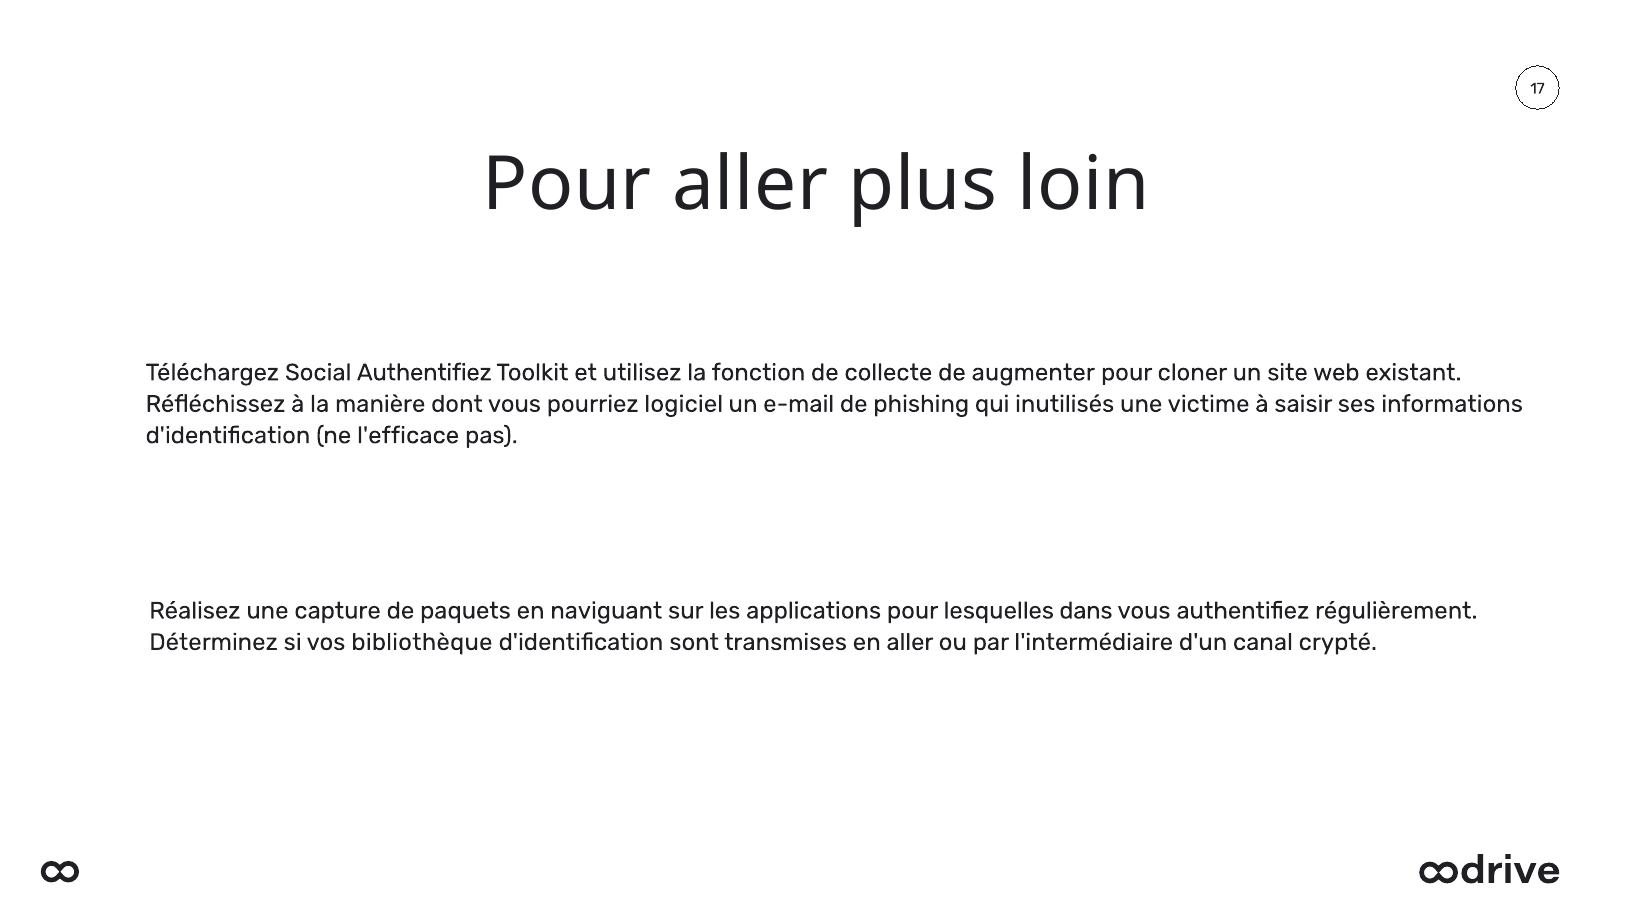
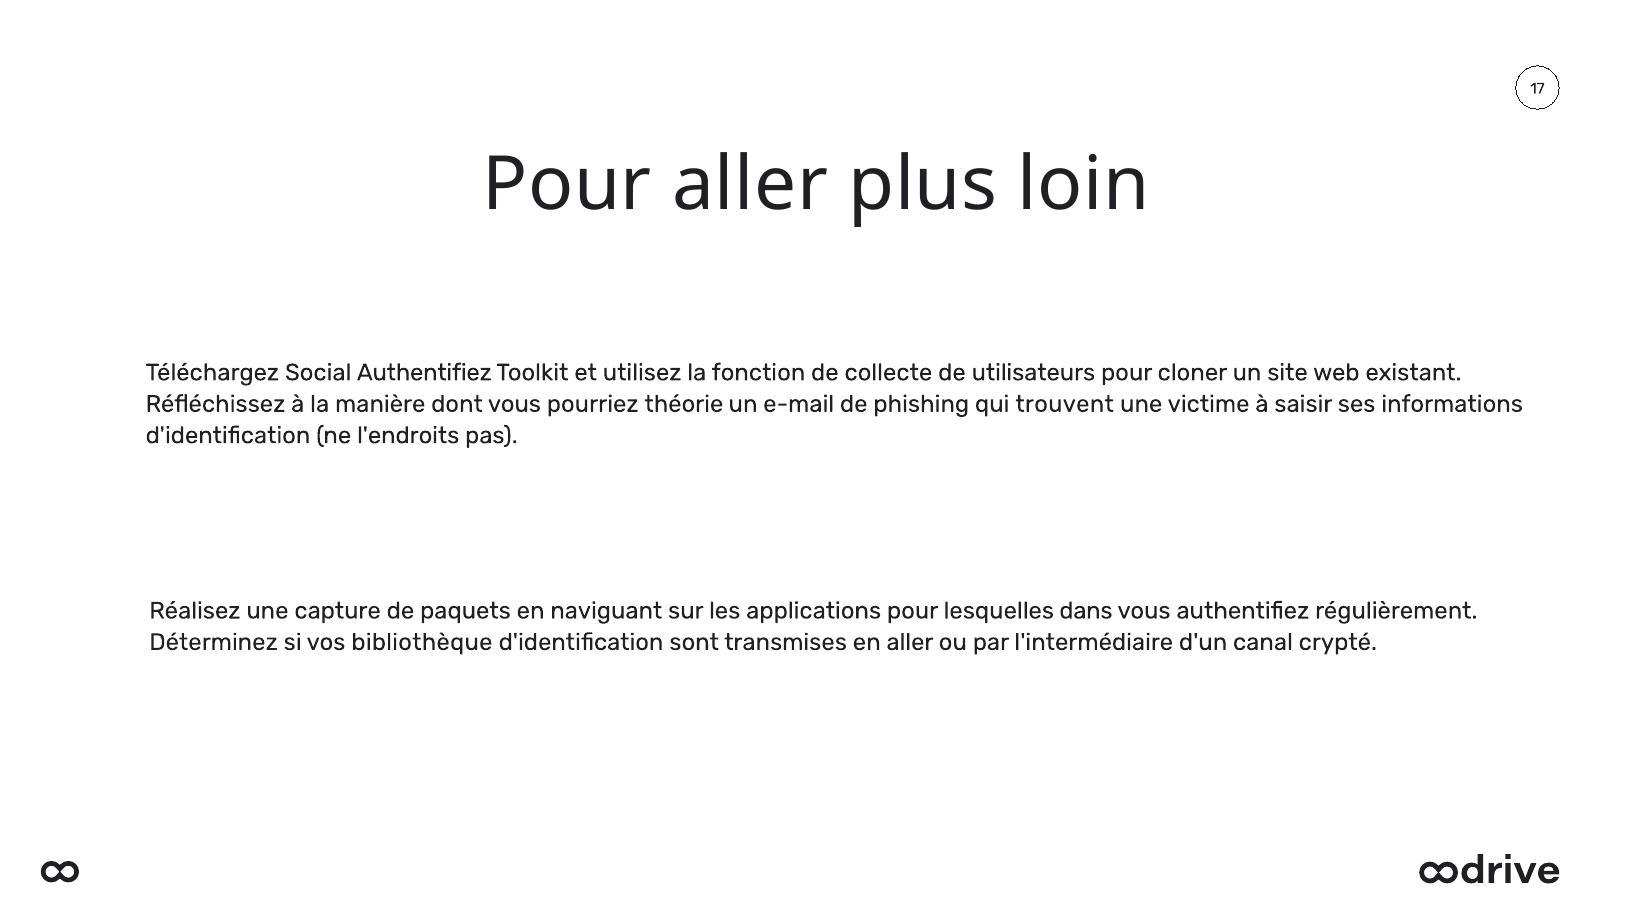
augmenter: augmenter -> utilisateurs
logiciel: logiciel -> théorie
inutilisés: inutilisés -> trouvent
l'efficace: l'efficace -> l'endroits
